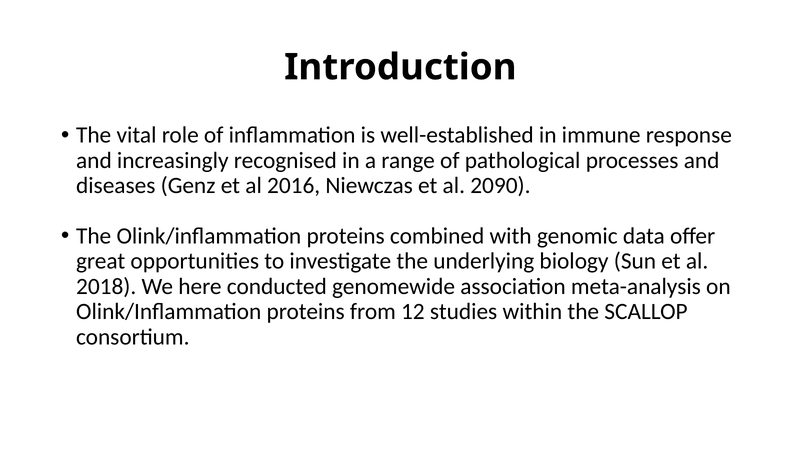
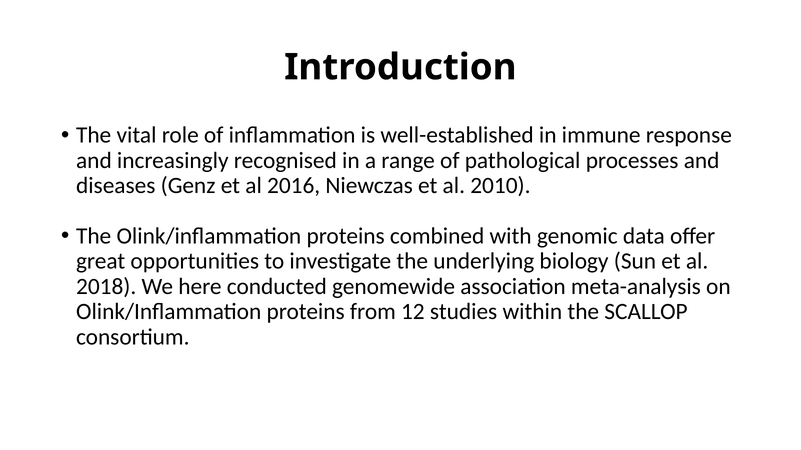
2090: 2090 -> 2010
